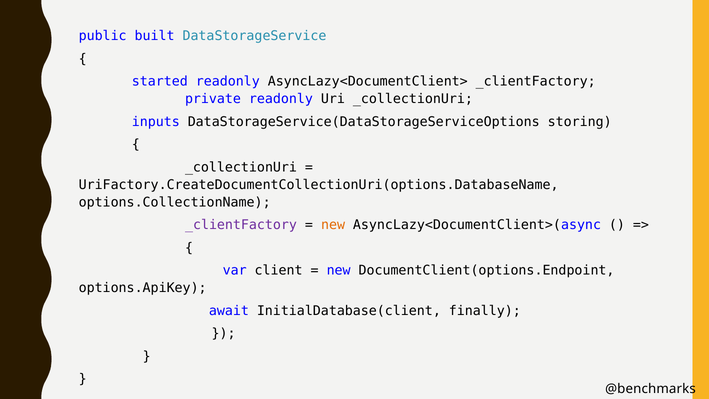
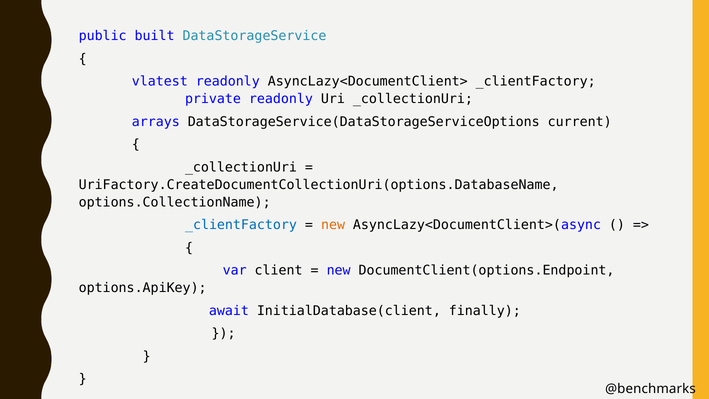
started: started -> vlatest
inputs: inputs -> arrays
storing: storing -> current
_clientFactory at (241, 225) colour: purple -> blue
